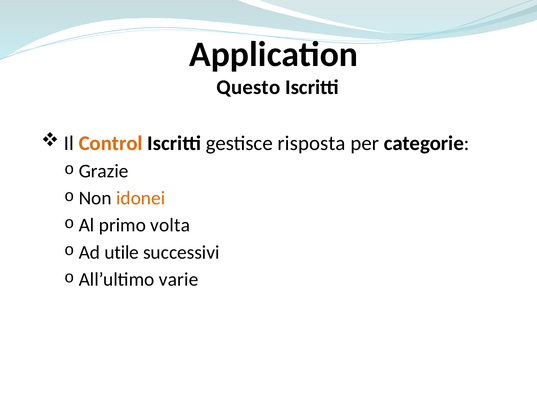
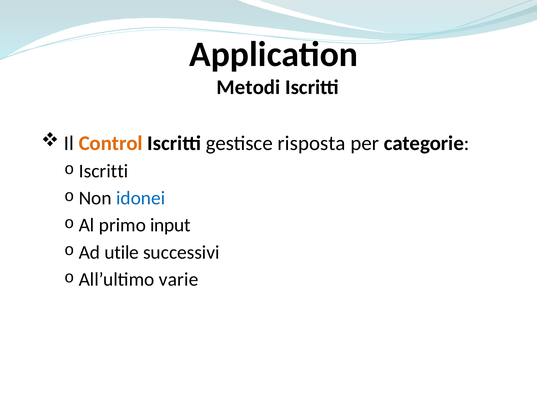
Questo: Questo -> Metodi
Grazie at (104, 171): Grazie -> Iscritti
idonei colour: orange -> blue
volta: volta -> input
